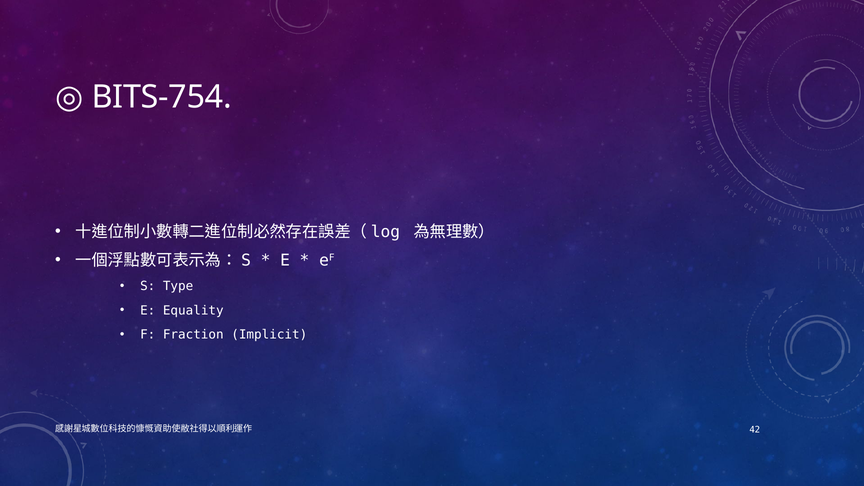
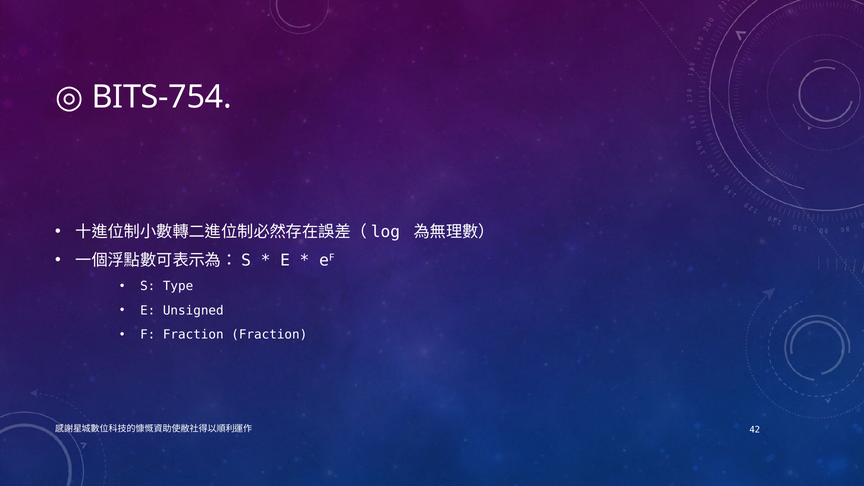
Equality: Equality -> Unsigned
Fraction Implicit: Implicit -> Fraction
